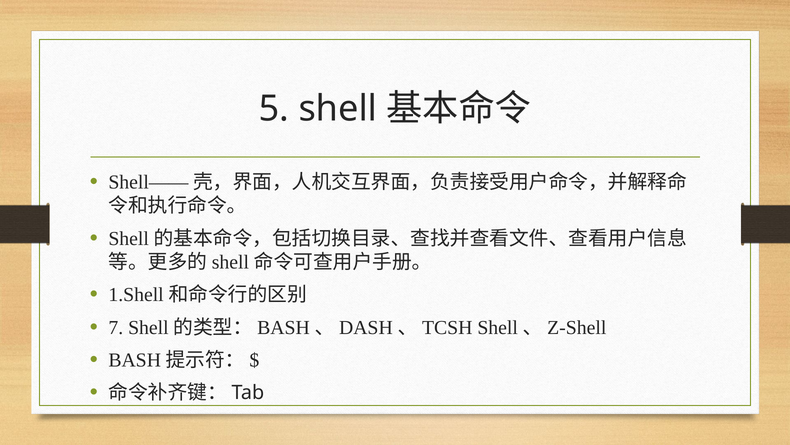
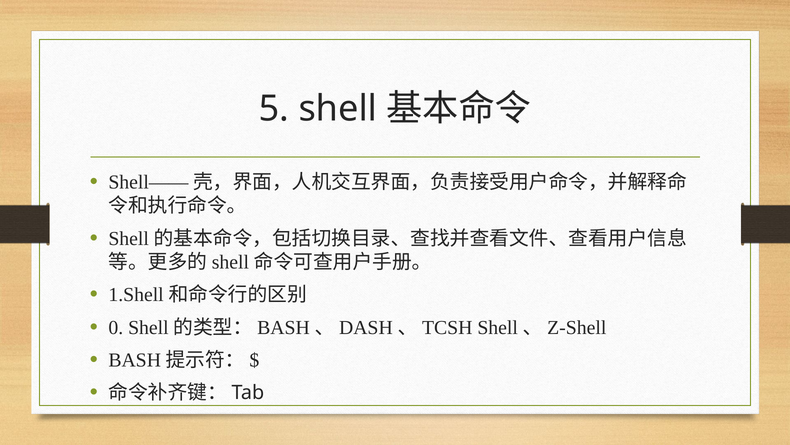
7: 7 -> 0
